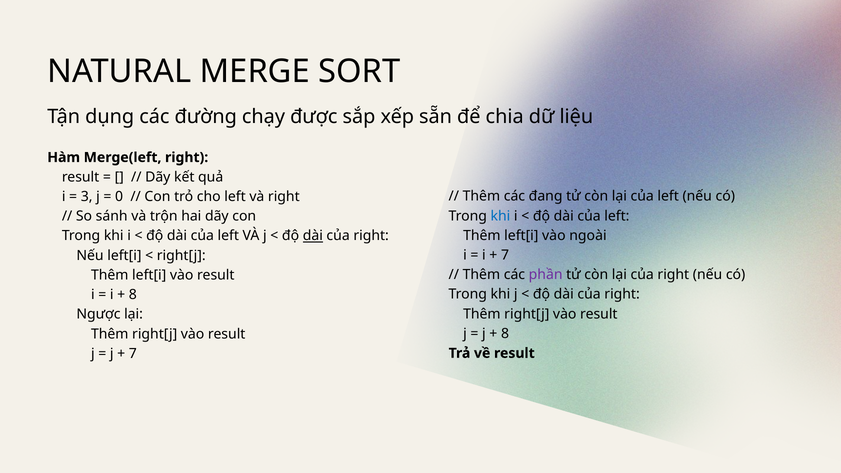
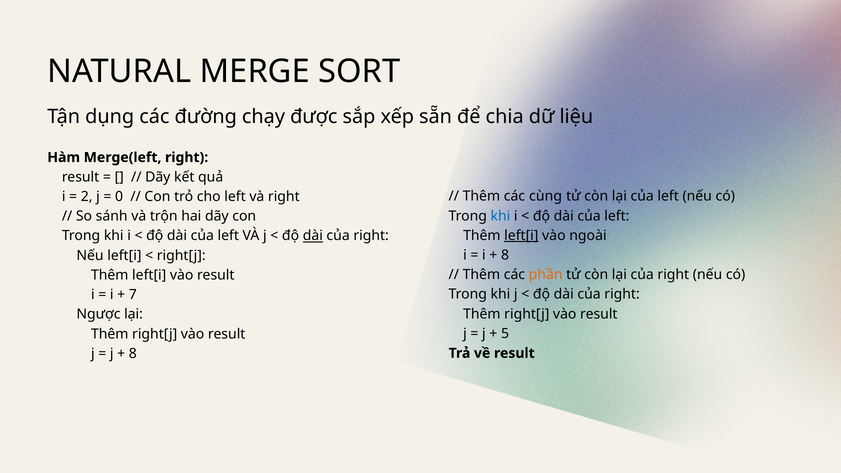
đang: đang -> cùng
3: 3 -> 2
left[i at (521, 236) underline: none -> present
7 at (505, 255): 7 -> 8
phần colour: purple -> orange
8 at (133, 295): 8 -> 7
8 at (505, 334): 8 -> 5
7 at (133, 354): 7 -> 8
